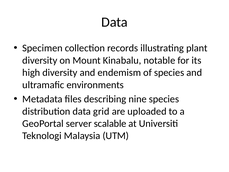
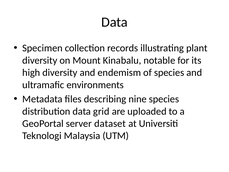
scalable: scalable -> dataset
